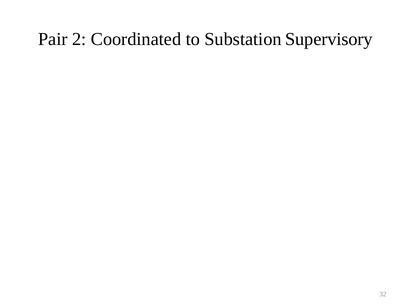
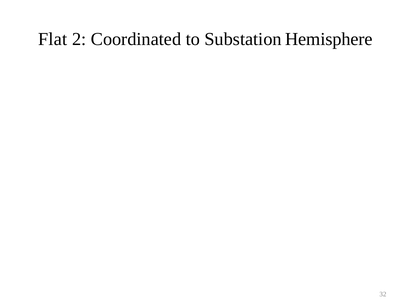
Pair: Pair -> Flat
Supervisory: Supervisory -> Hemisphere
